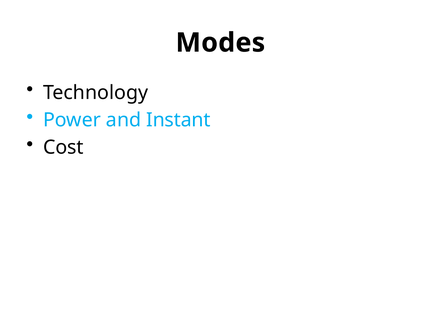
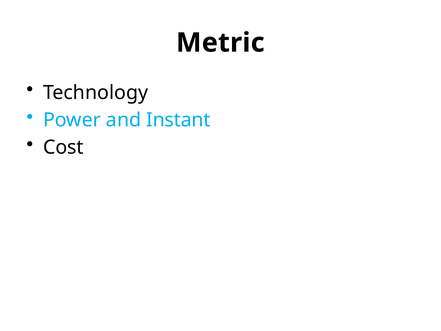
Modes: Modes -> Metric
